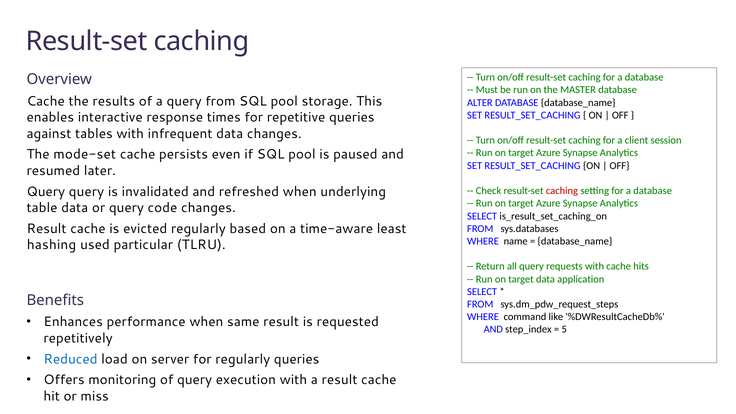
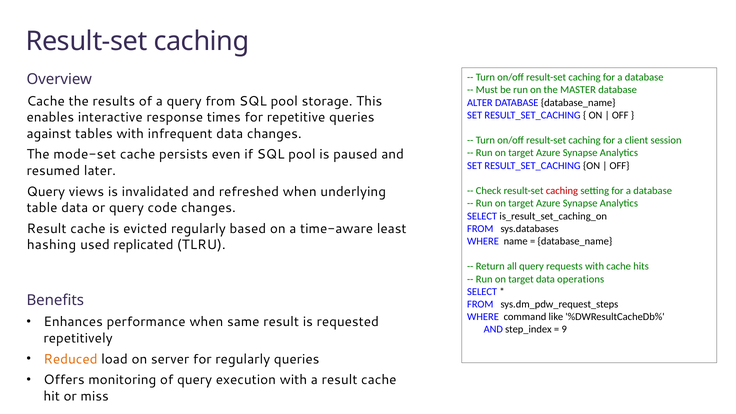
Query query: query -> views
particular: particular -> replicated
application: application -> operations
5: 5 -> 9
Reduced colour: blue -> orange
